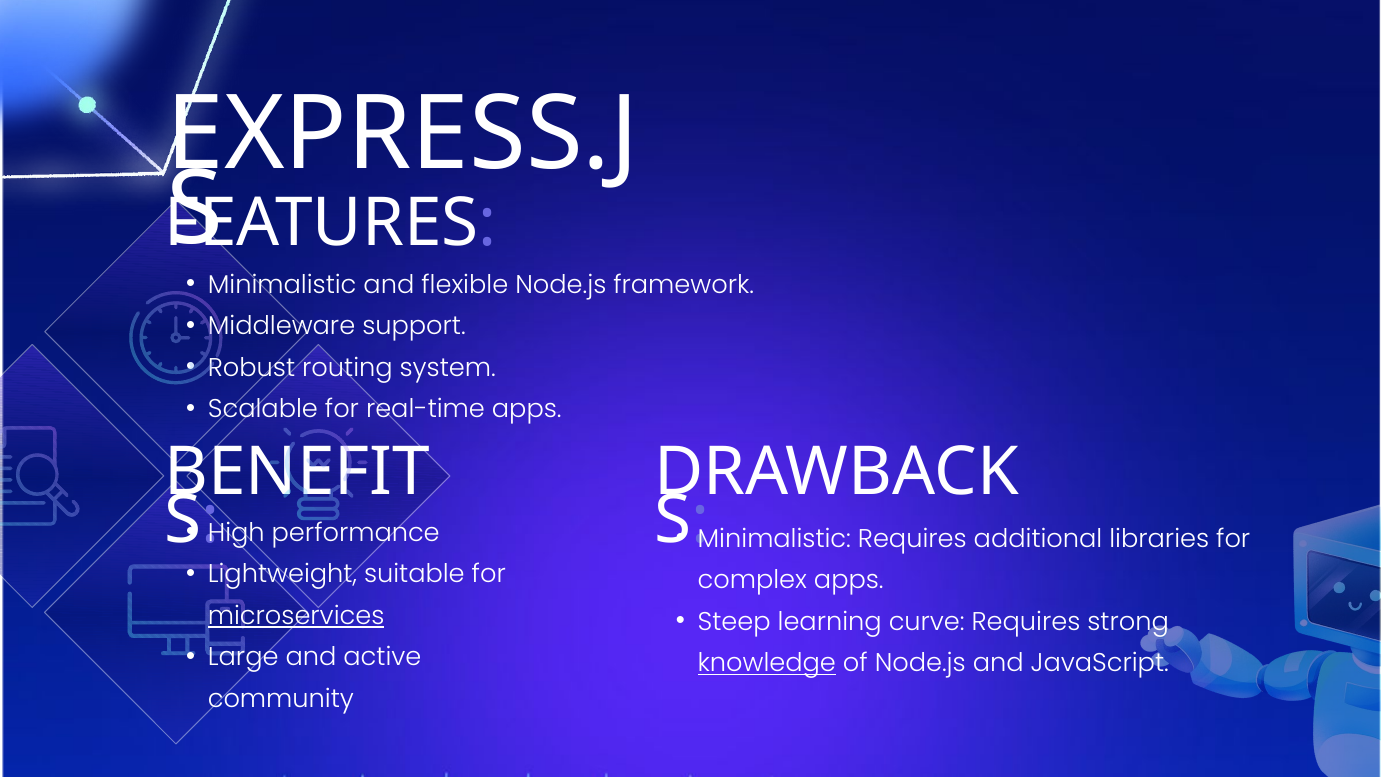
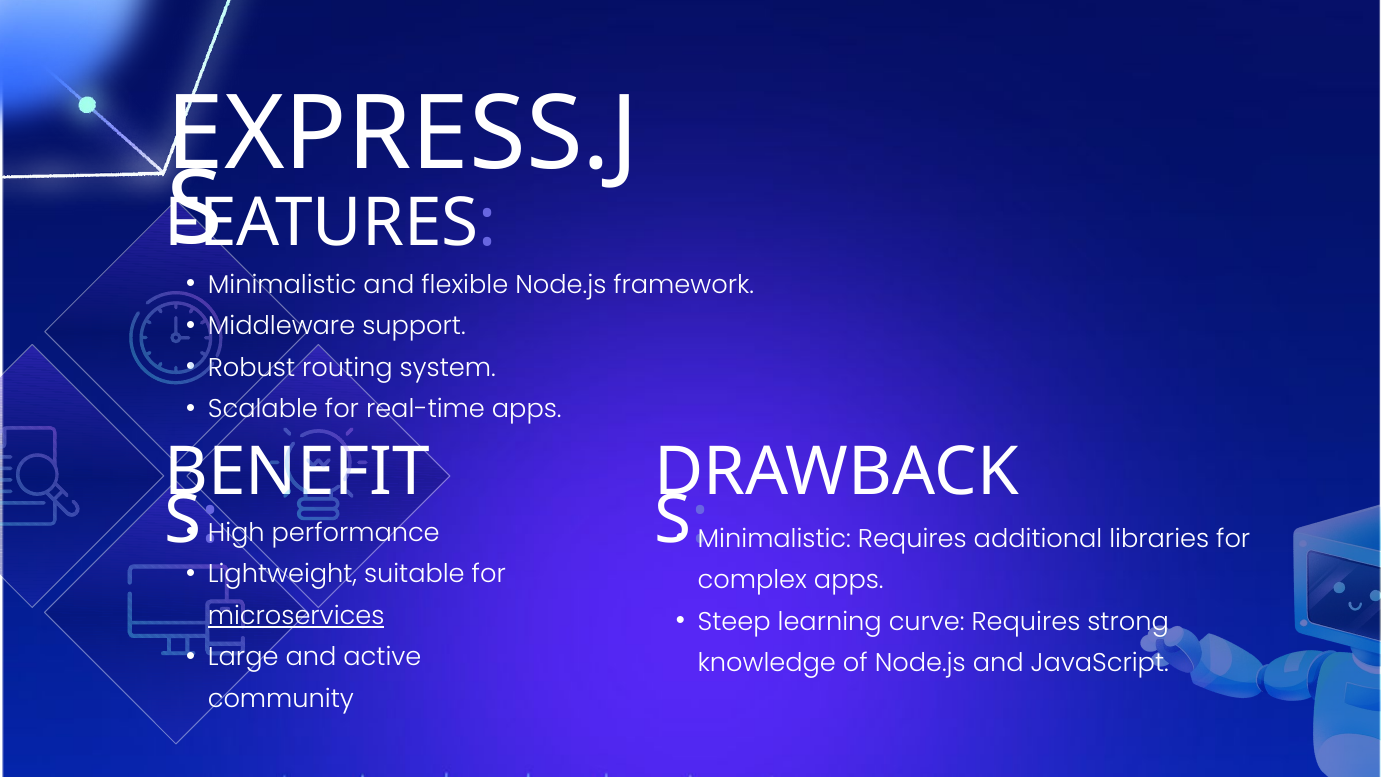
knowledge underline: present -> none
